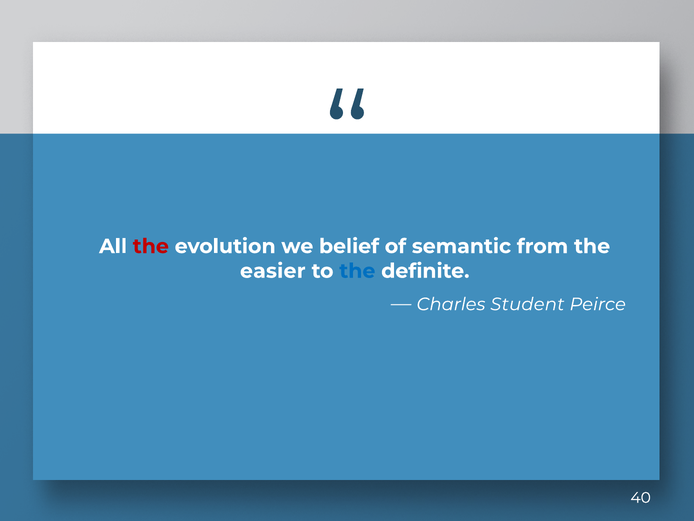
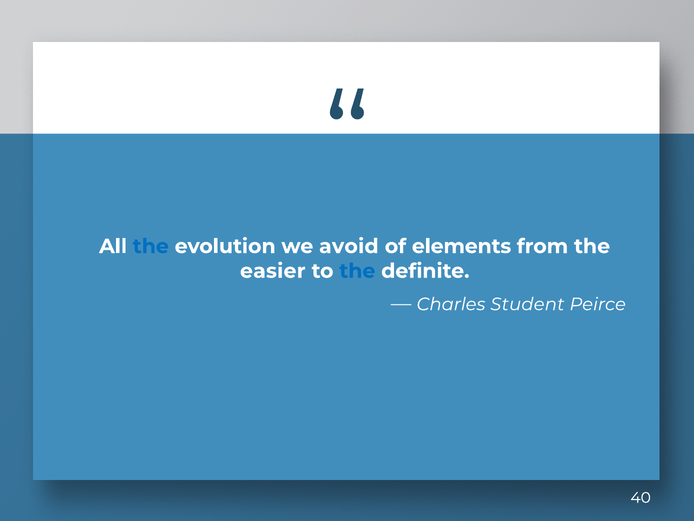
the at (151, 246) colour: red -> blue
belief: belief -> avoid
semantic: semantic -> elements
